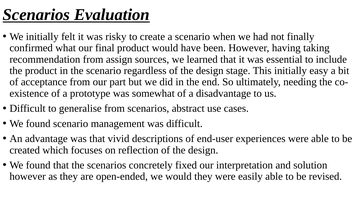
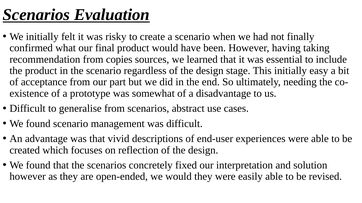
assign: assign -> copies
